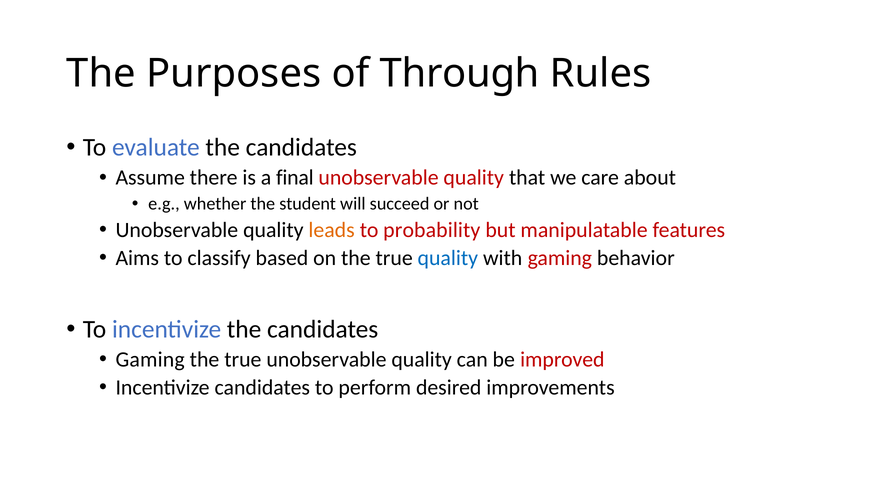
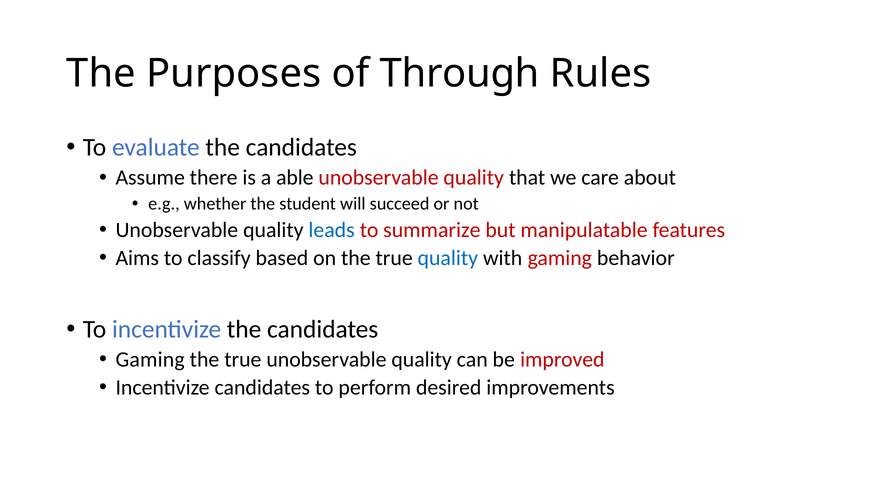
final: final -> able
leads colour: orange -> blue
probability: probability -> summarize
